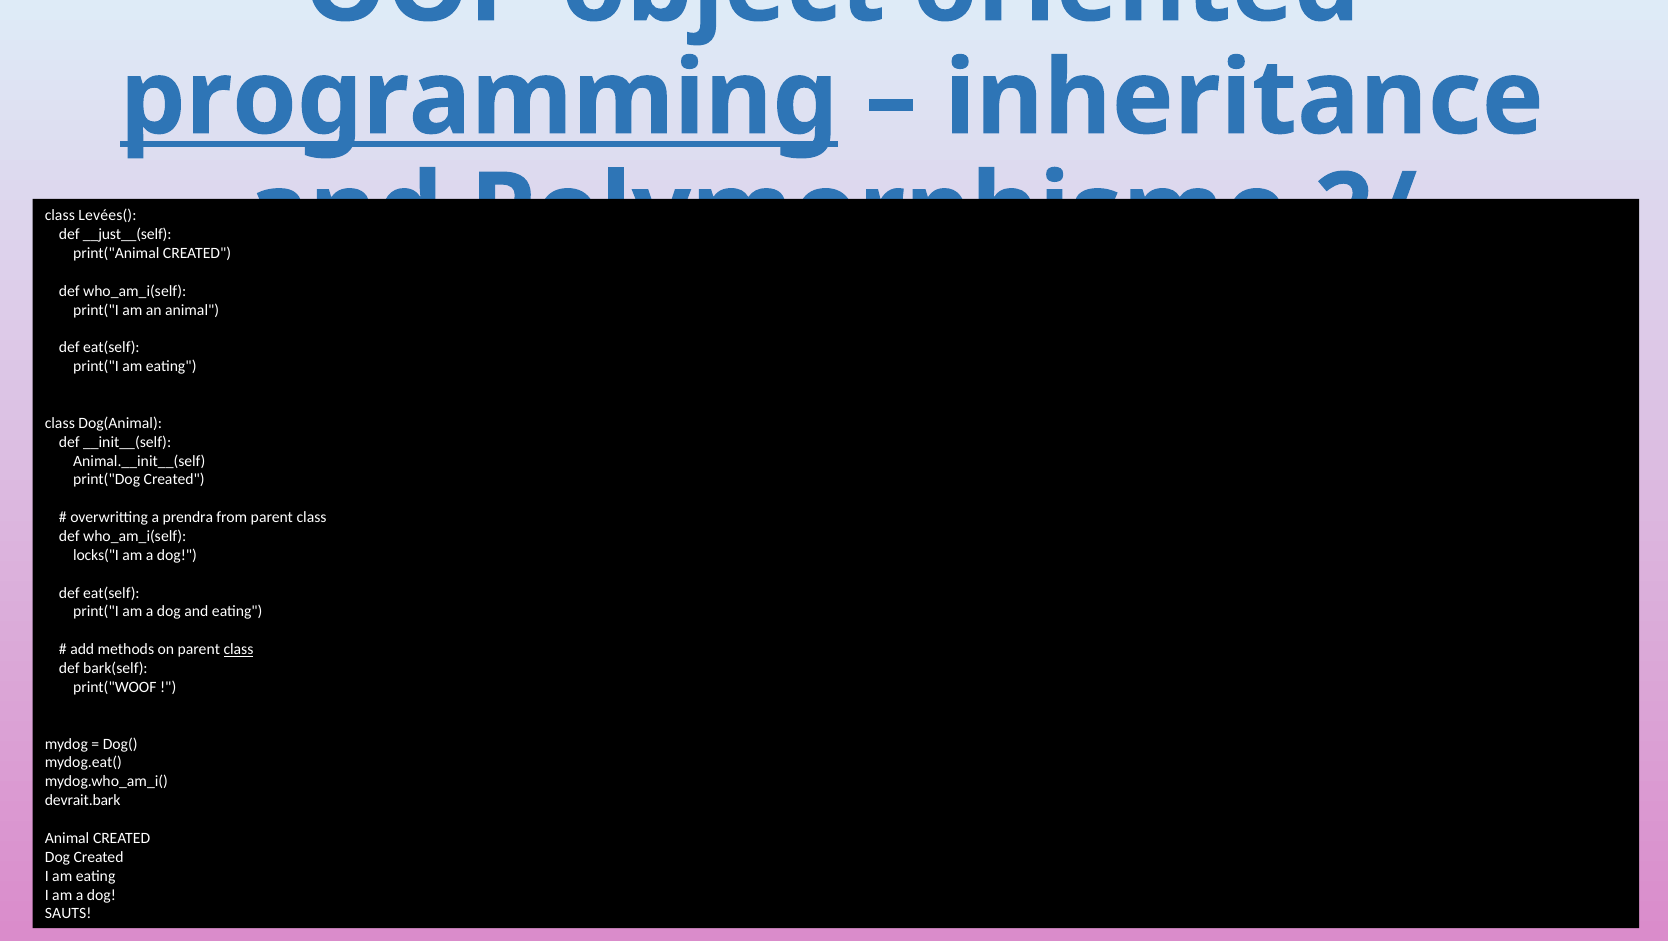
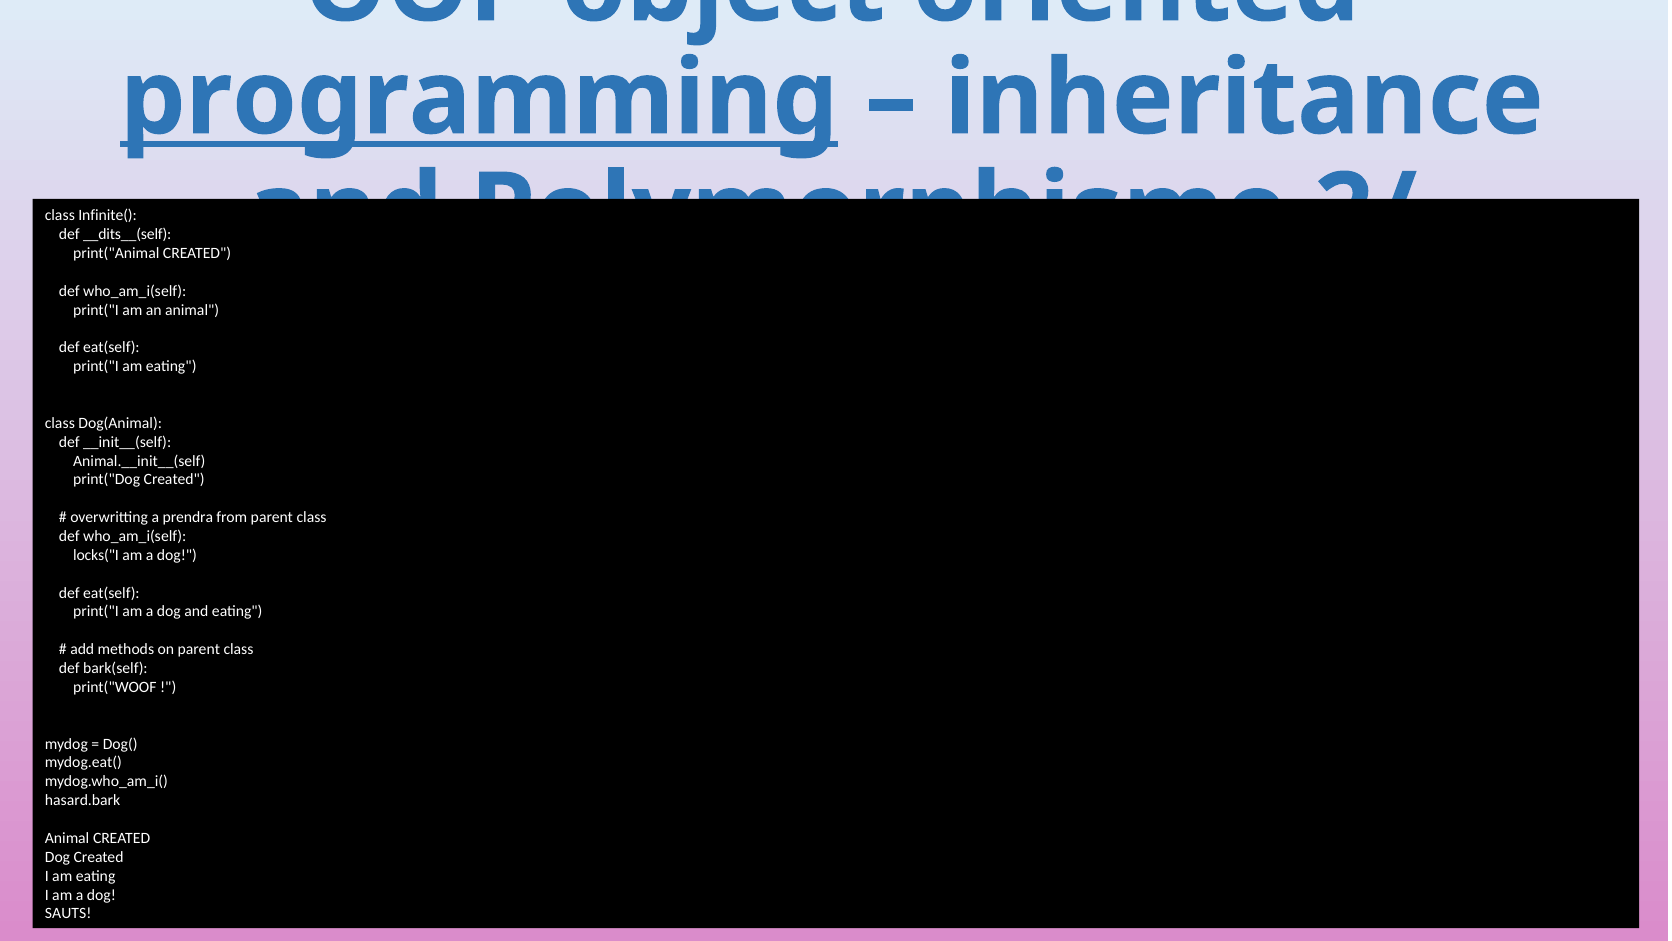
Levées(: Levées( -> Infinite(
__just__(self: __just__(self -> __dits__(self
class at (239, 649) underline: present -> none
devrait.bark: devrait.bark -> hasard.bark
